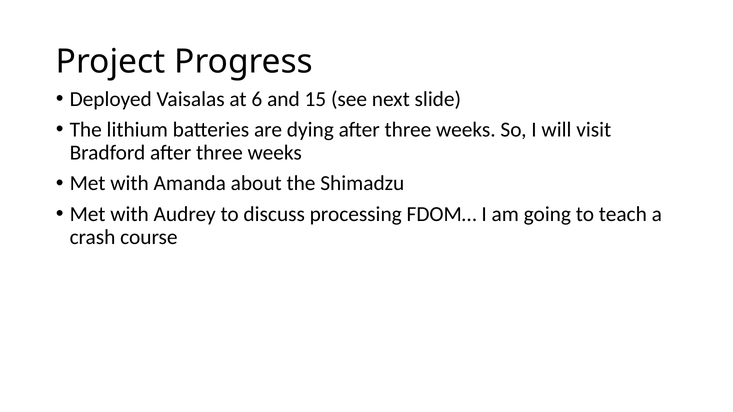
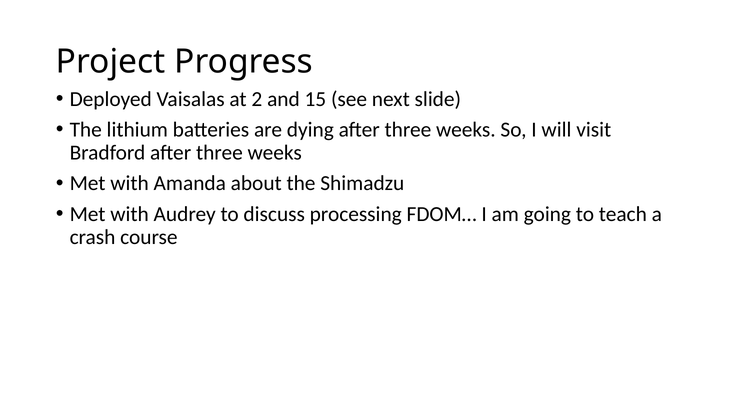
6: 6 -> 2
